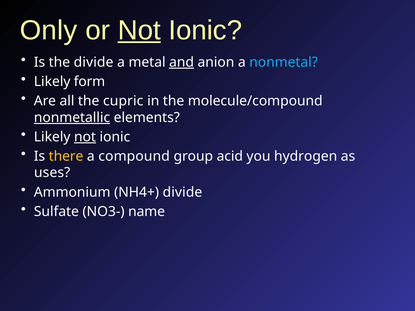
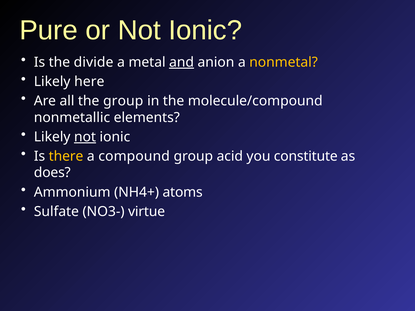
Only: Only -> Pure
Not at (139, 30) underline: present -> none
nonmetal colour: light blue -> yellow
form: form -> here
the cupric: cupric -> group
nonmetallic underline: present -> none
hydrogen: hydrogen -> constitute
uses: uses -> does
NH4+ divide: divide -> atoms
name: name -> virtue
